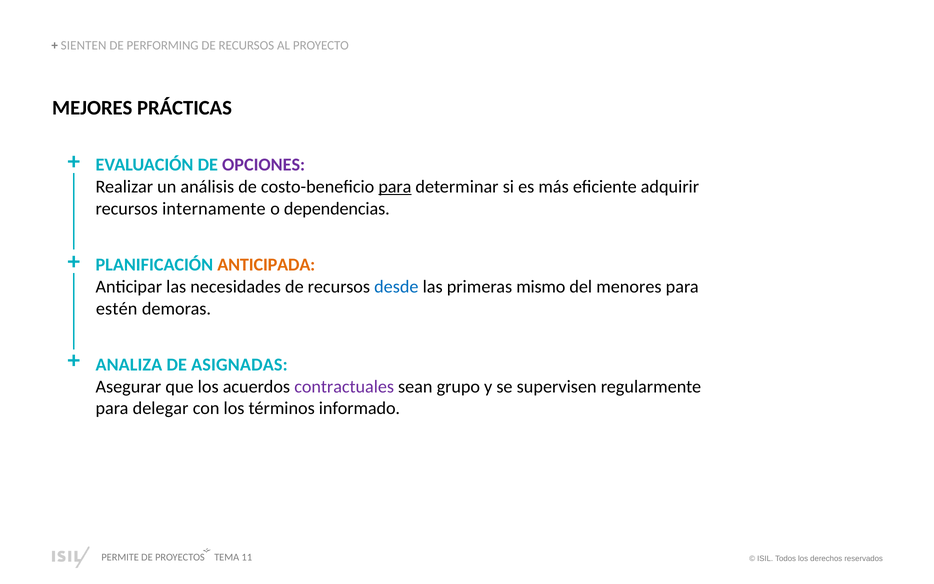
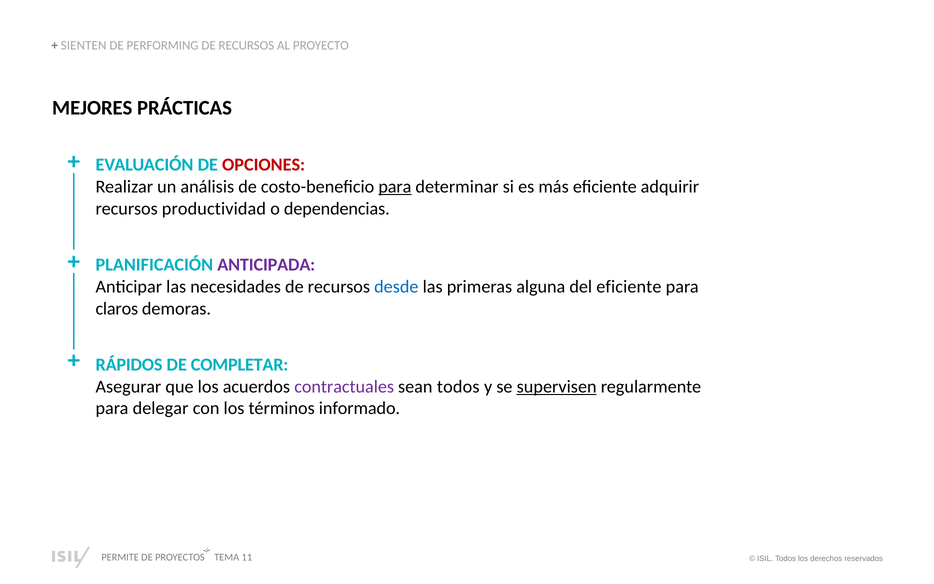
OPCIONES colour: purple -> red
internamente: internamente -> productividad
ANTICIPADA colour: orange -> purple
mismo: mismo -> alguna
del menores: menores -> eficiente
estén: estén -> claros
ANALIZA: ANALIZA -> RÁPIDOS
ASIGNADAS: ASIGNADAS -> COMPLETAR
sean grupo: grupo -> todos
supervisen underline: none -> present
